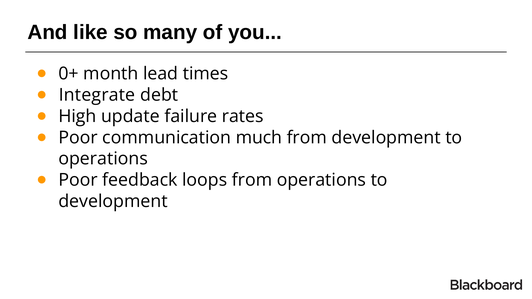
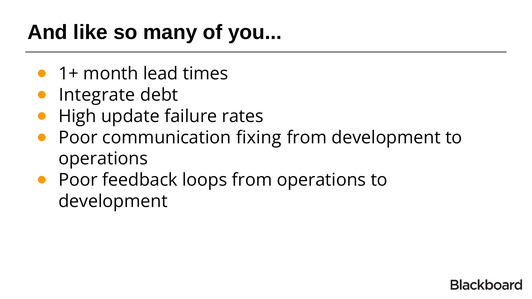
0+: 0+ -> 1+
much: much -> fixing
